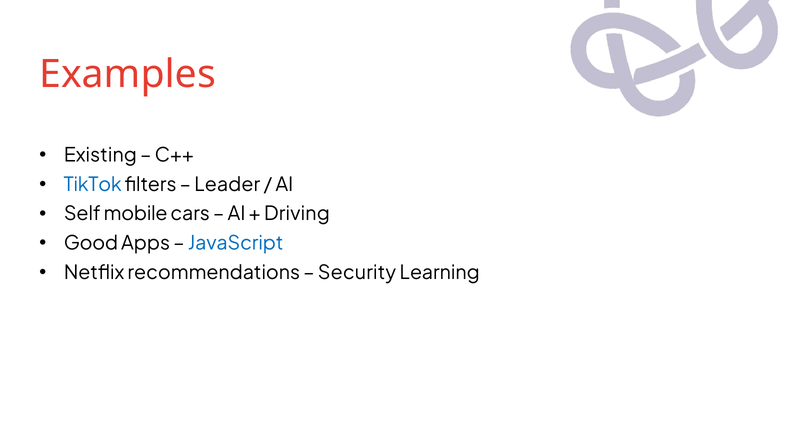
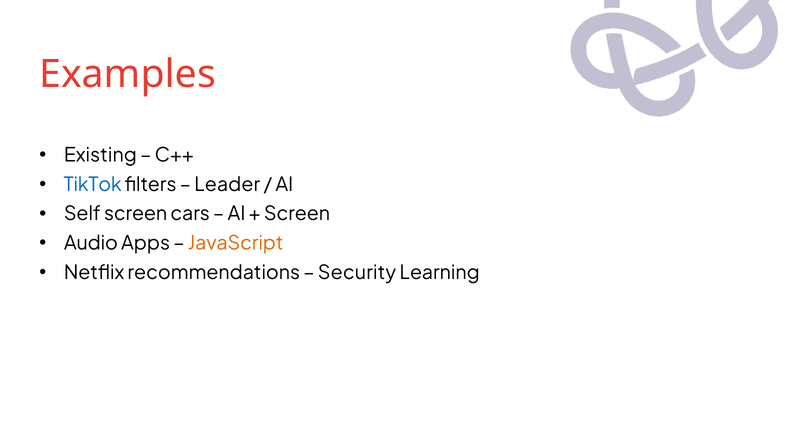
Self mobile: mobile -> screen
Driving at (297, 214): Driving -> Screen
Good: Good -> Audio
JavaScript colour: blue -> orange
